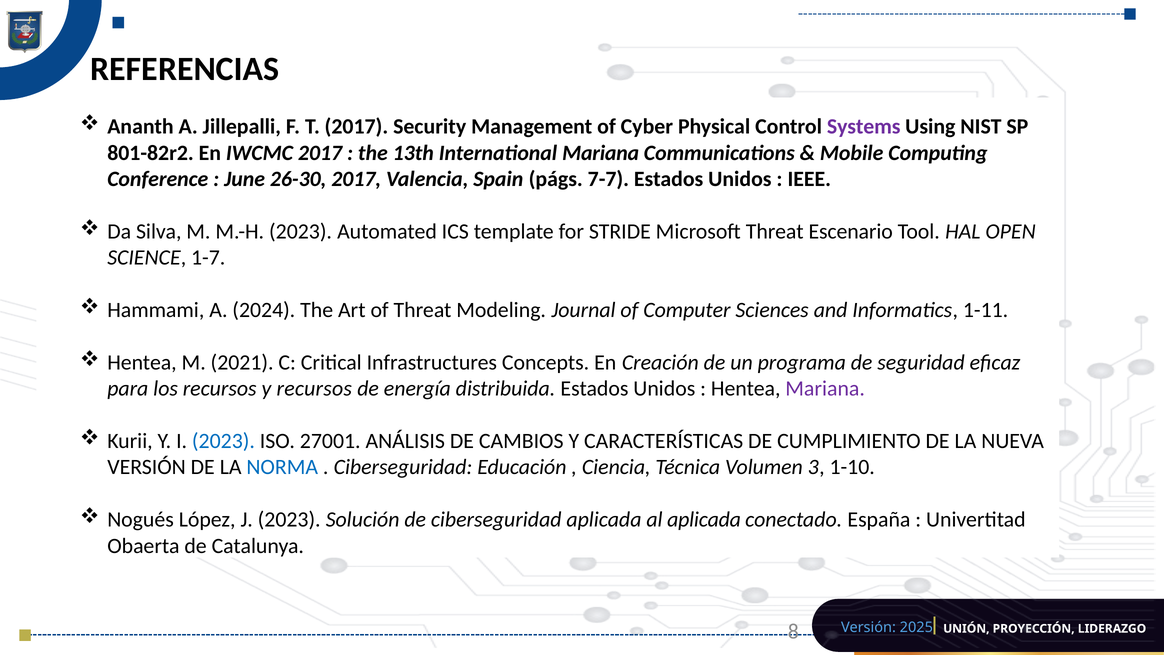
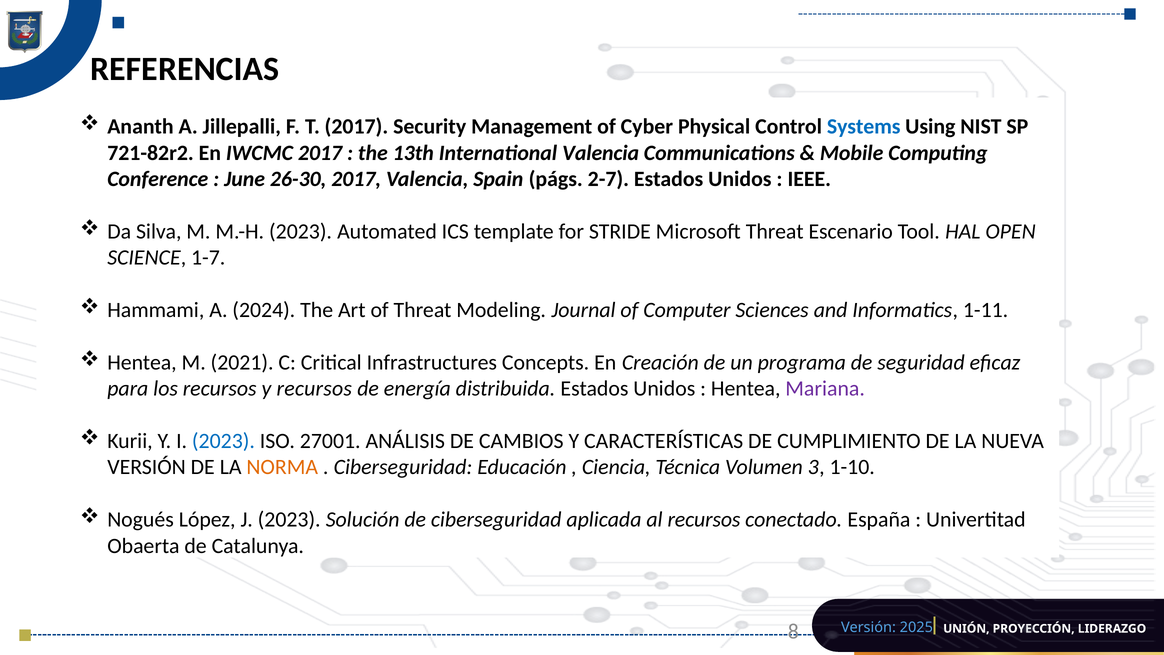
Systems colour: purple -> blue
801-82r2: 801-82r2 -> 721-82r2
International Mariana: Mariana -> Valencia
7-7: 7-7 -> 2-7
NORMA colour: blue -> orange
al aplicada: aplicada -> recursos
